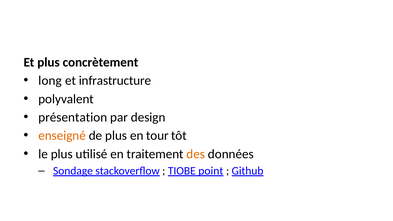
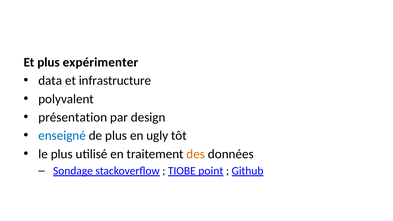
concrètement: concrètement -> expérimenter
long: long -> data
enseigné colour: orange -> blue
tour: tour -> ugly
